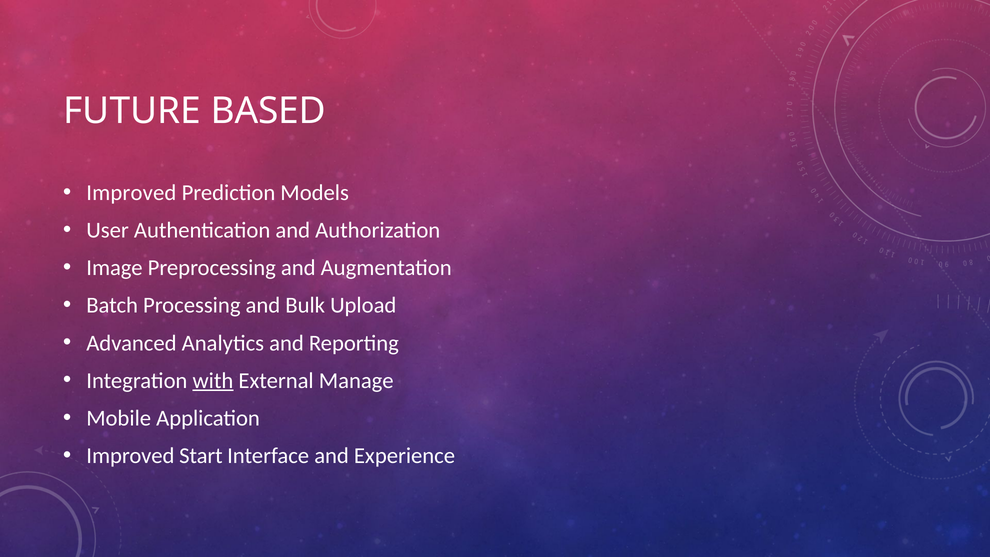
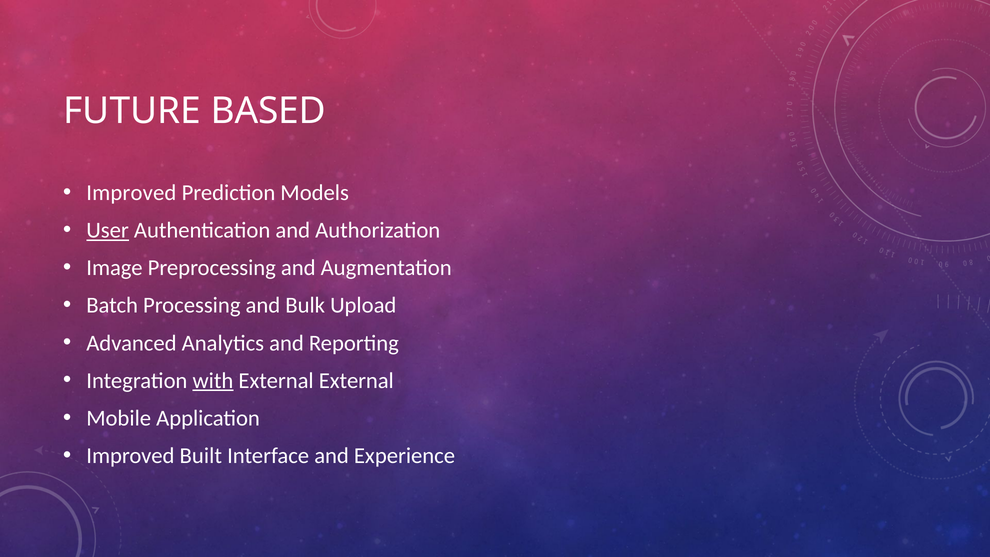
User underline: none -> present
External Manage: Manage -> External
Start: Start -> Built
